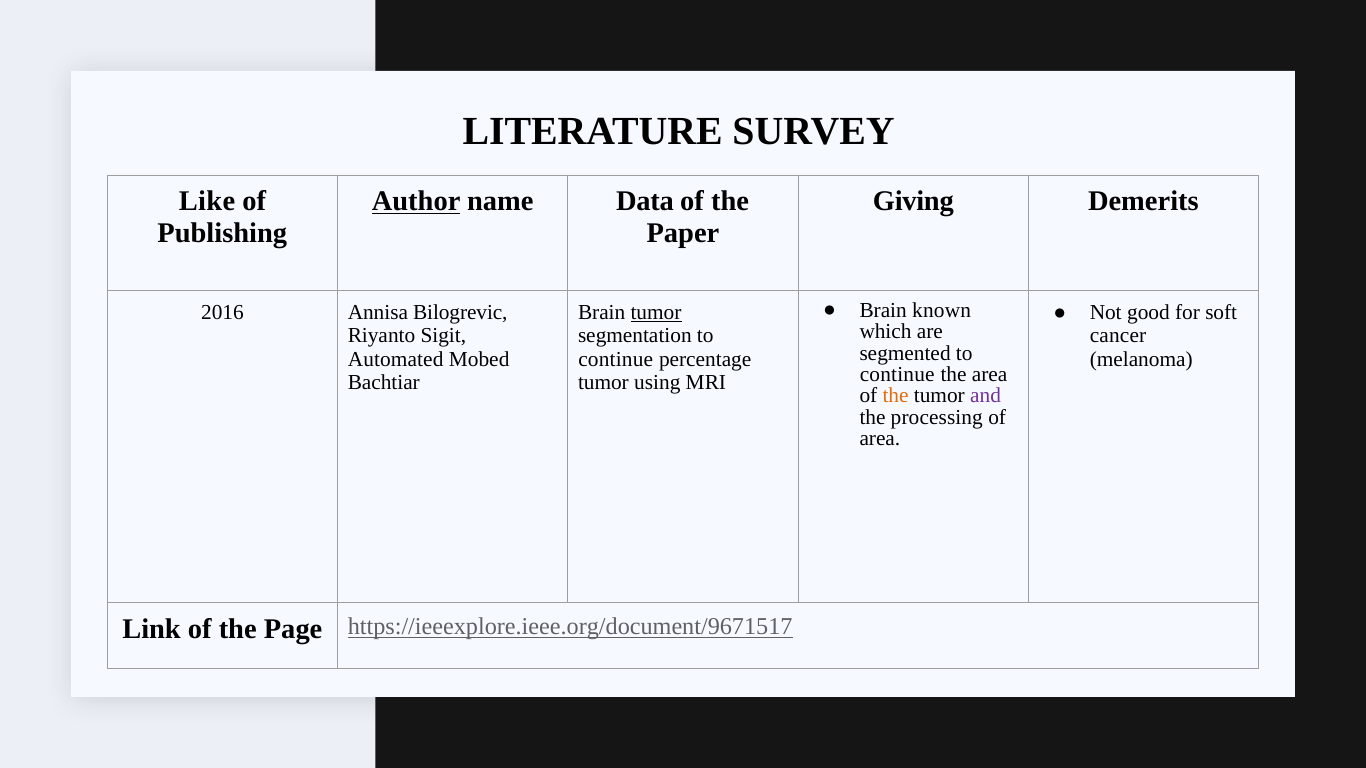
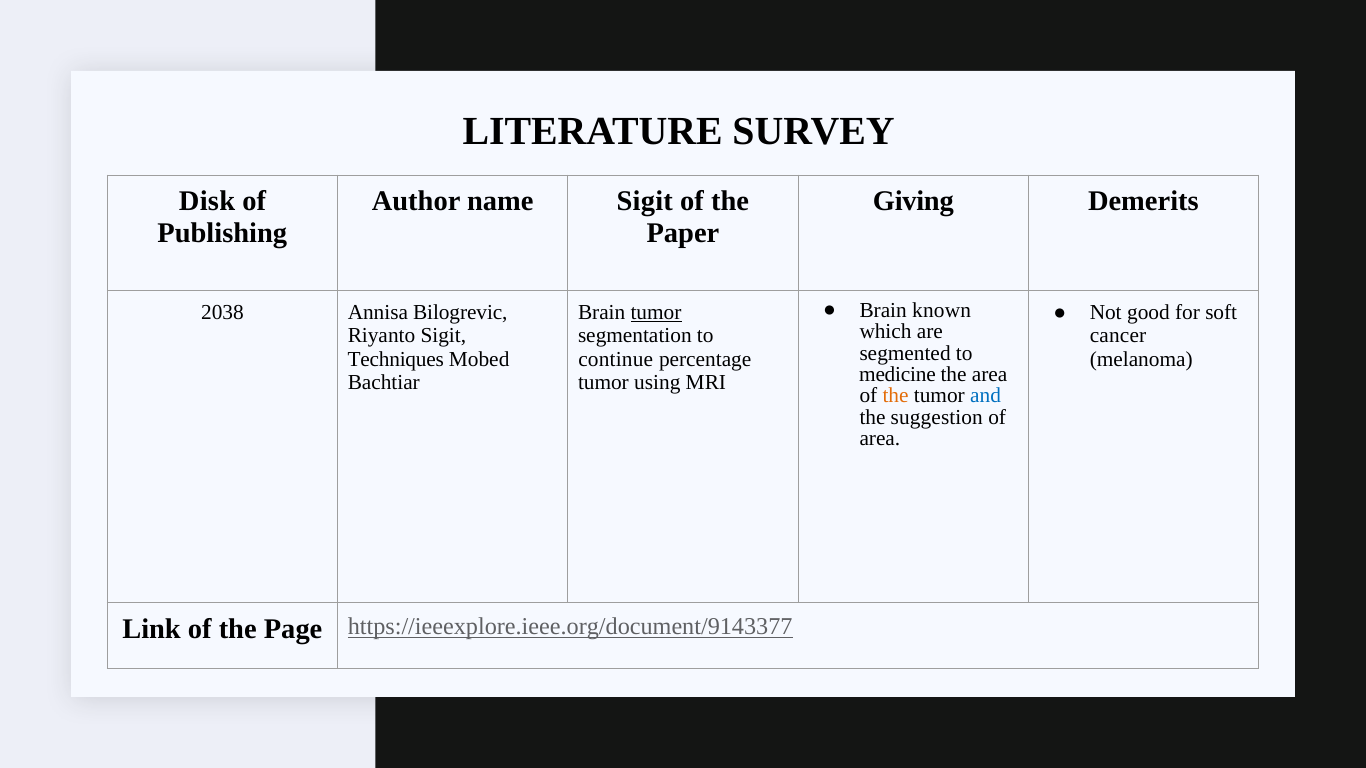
Like: Like -> Disk
Author underline: present -> none
name Data: Data -> Sigit
2016: 2016 -> 2038
Automated: Automated -> Techniques
continue at (897, 375): continue -> medicine
and colour: purple -> blue
processing: processing -> suggestion
https://ieeexplore.ieee.org/document/9671517: https://ieeexplore.ieee.org/document/9671517 -> https://ieeexplore.ieee.org/document/9143377
